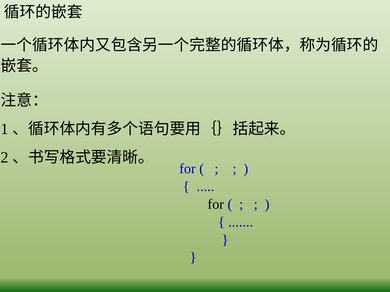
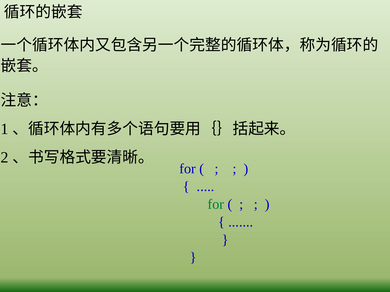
for at (216, 205) colour: black -> green
